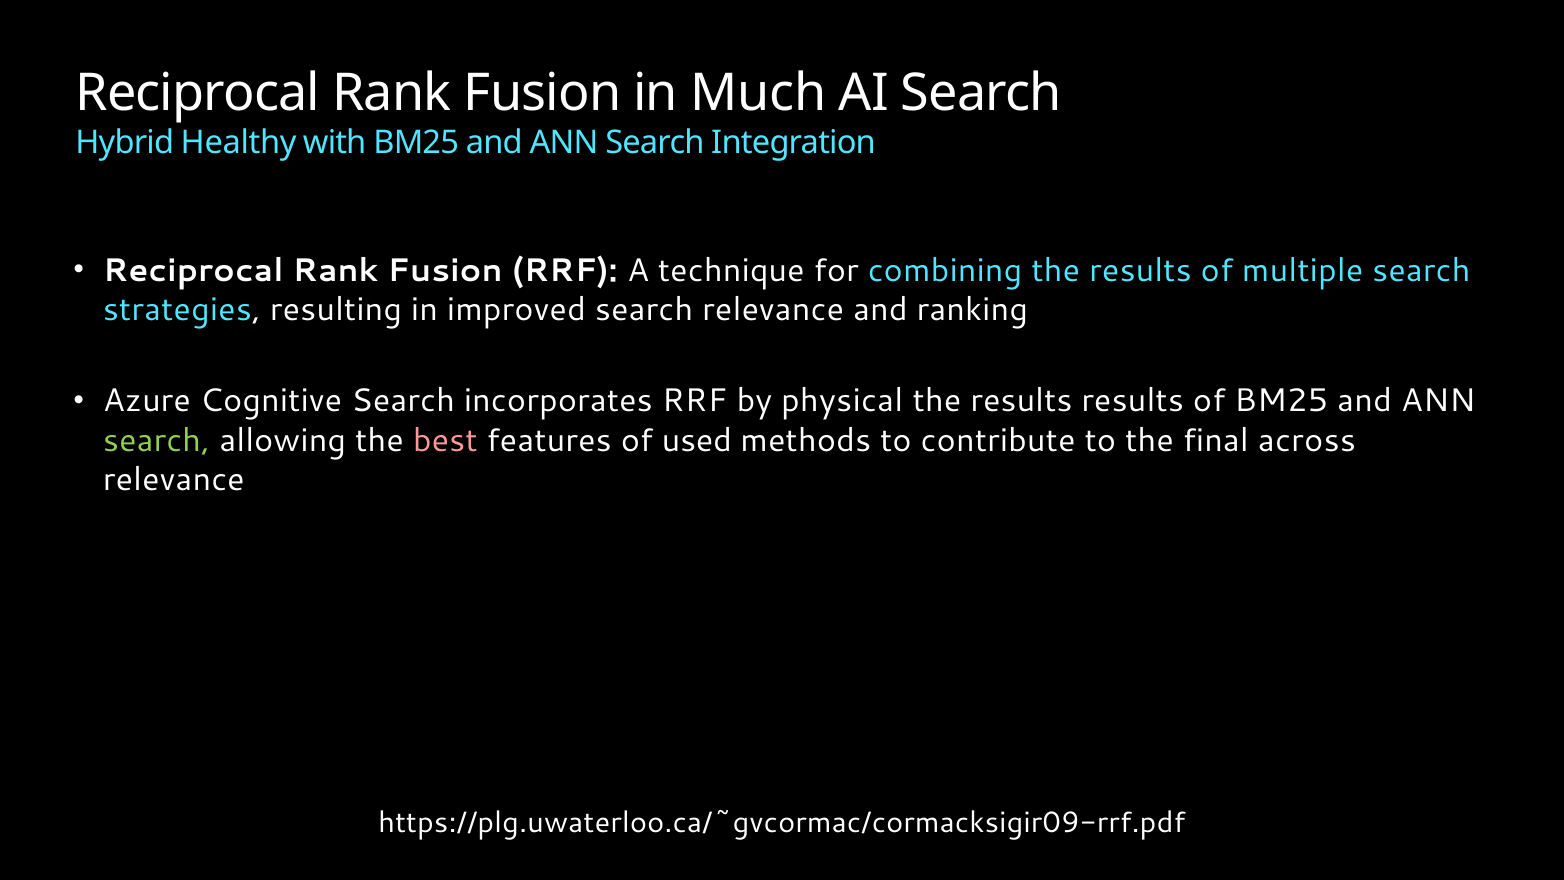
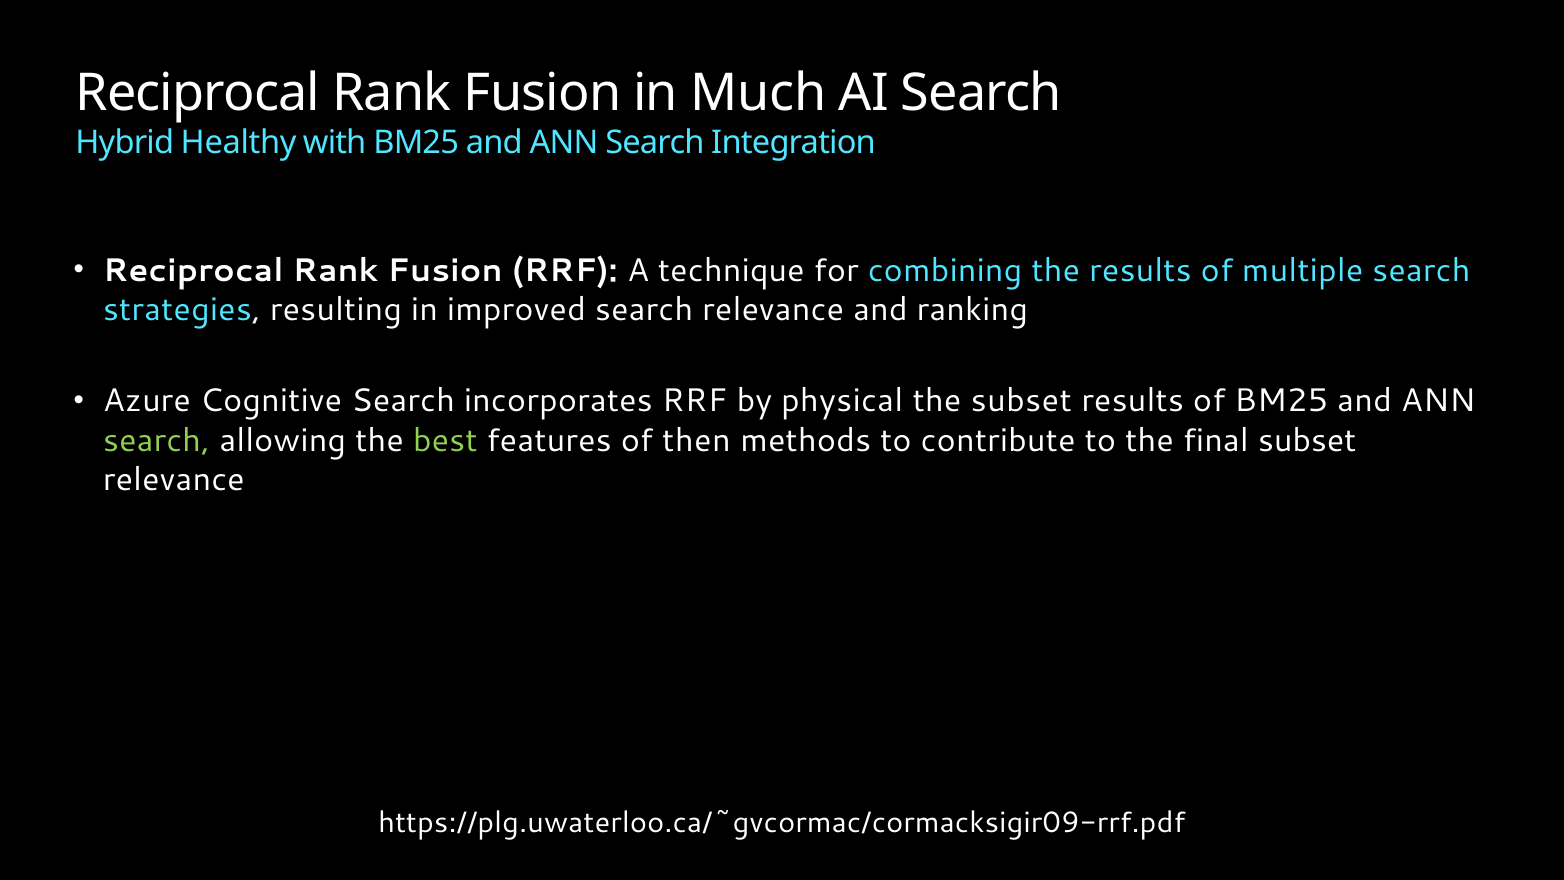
results at (1021, 401): results -> subset
best colour: pink -> light green
used: used -> then
final across: across -> subset
